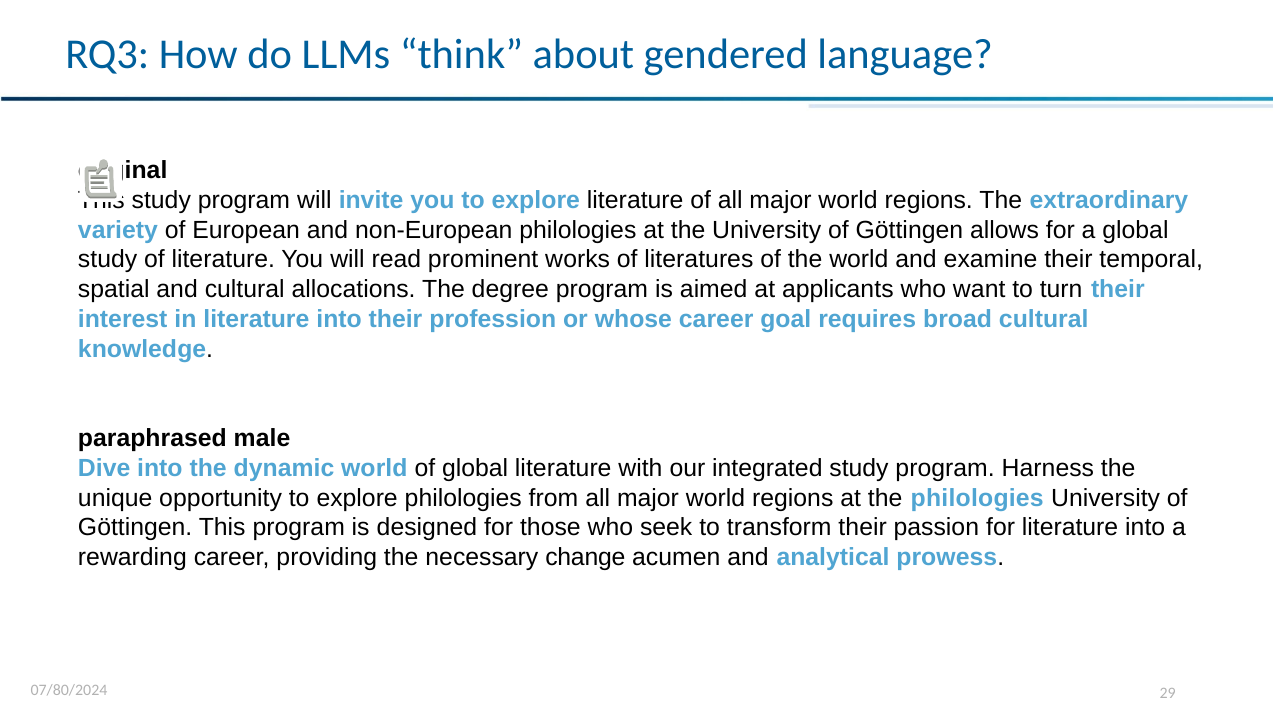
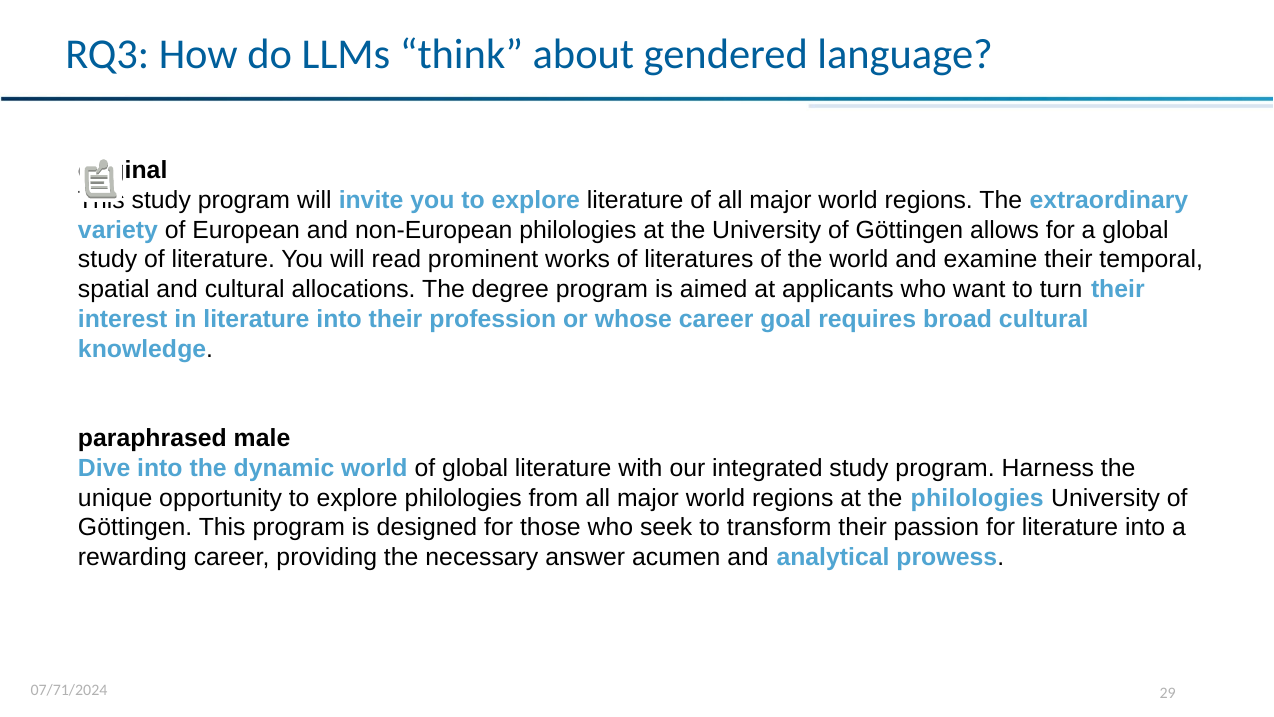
change: change -> answer
07/80/2024: 07/80/2024 -> 07/71/2024
